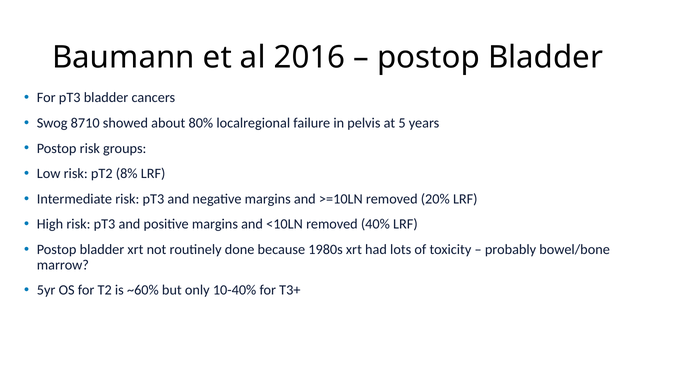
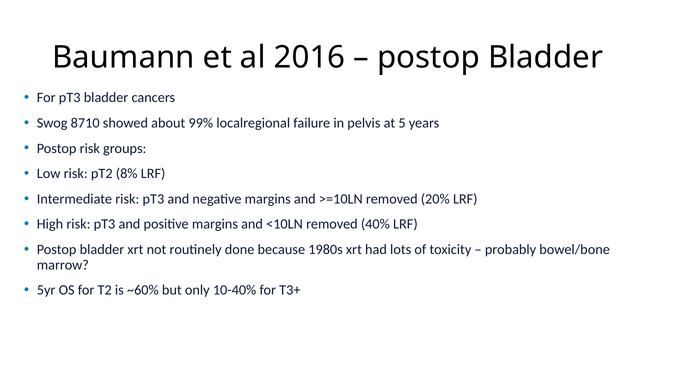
80%: 80% -> 99%
